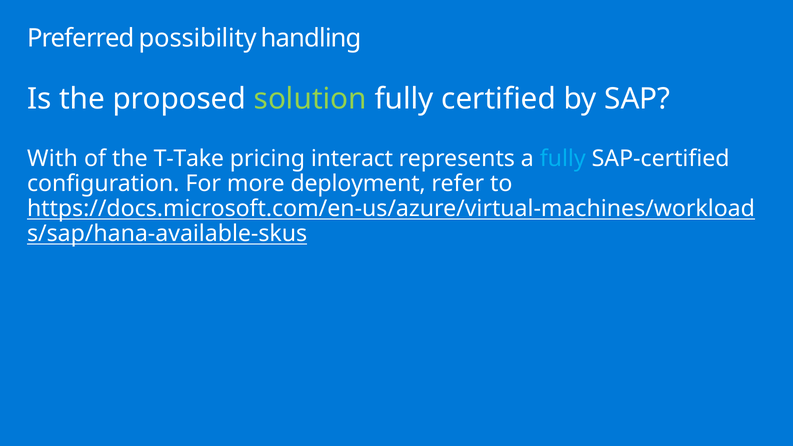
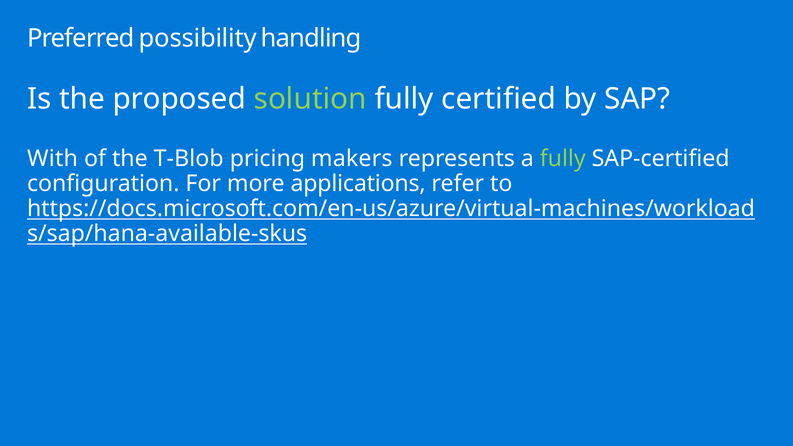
T-Take: T-Take -> T-Blob
interact: interact -> makers
fully at (563, 159) colour: light blue -> light green
deployment: deployment -> applications
